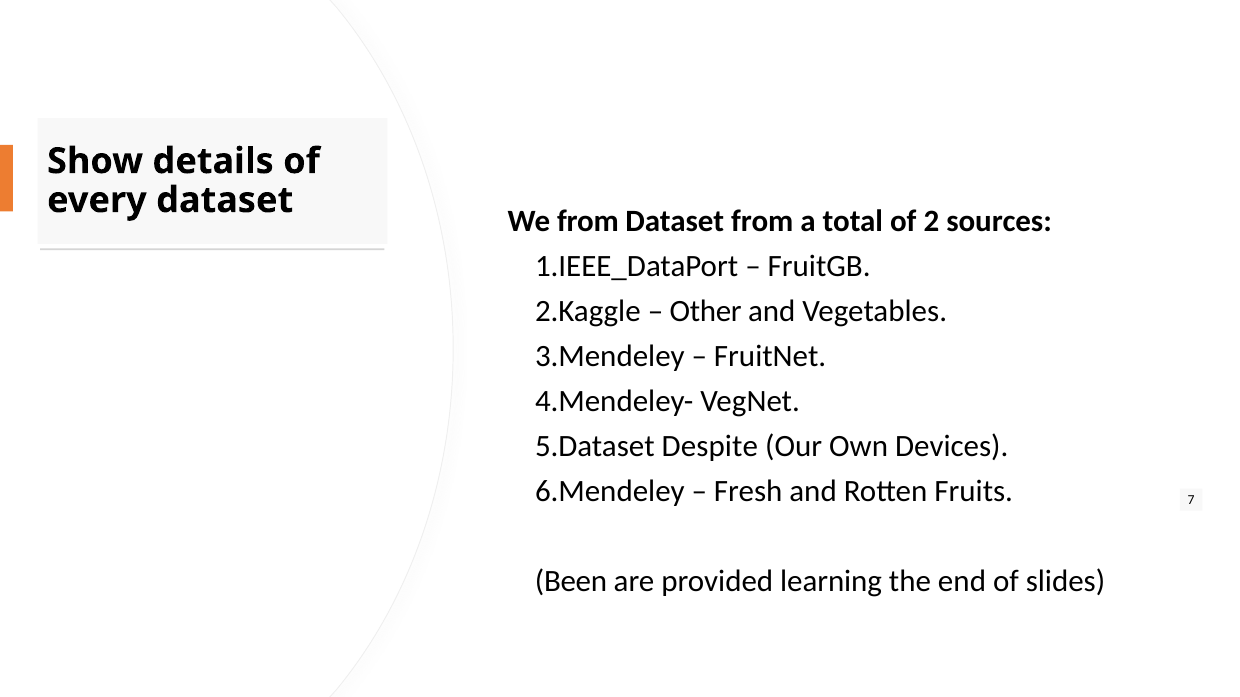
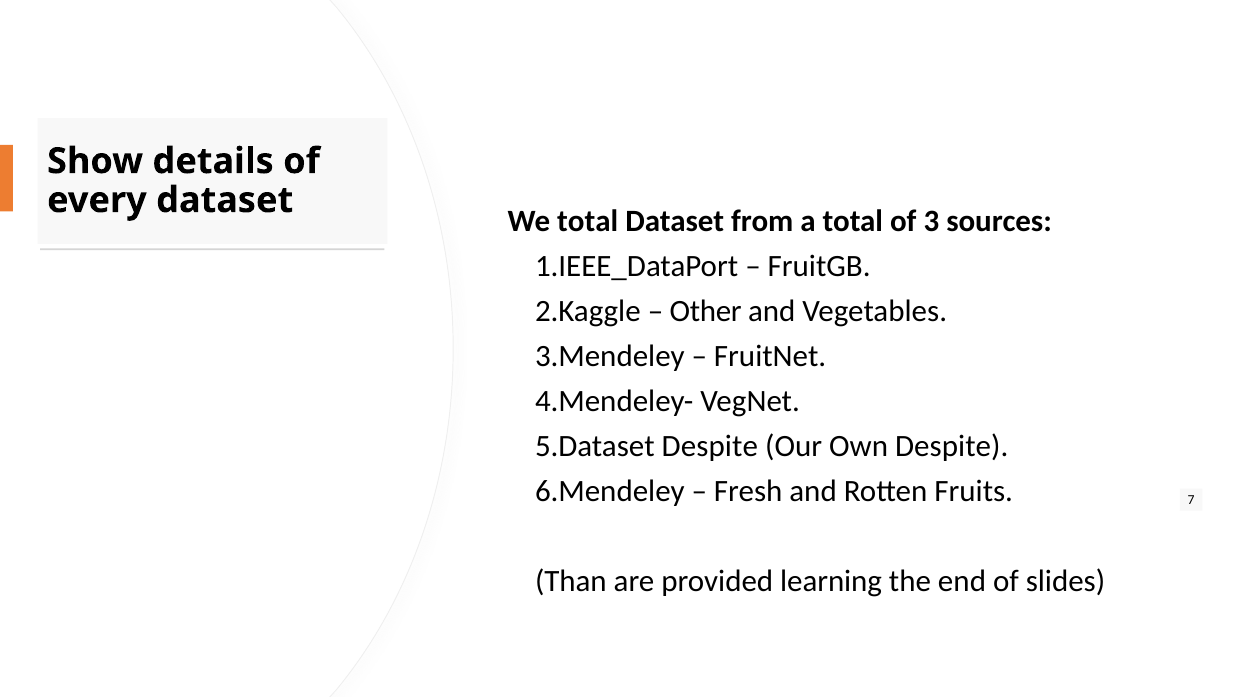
We from: from -> total
2: 2 -> 3
Own Devices: Devices -> Despite
Been: Been -> Than
